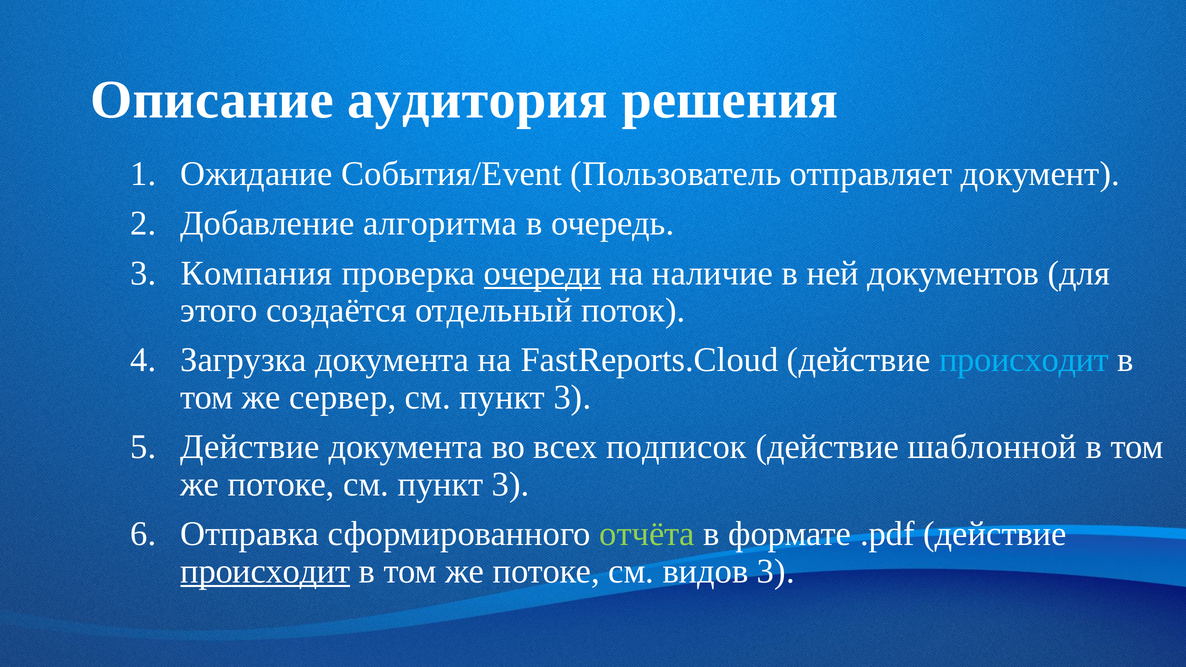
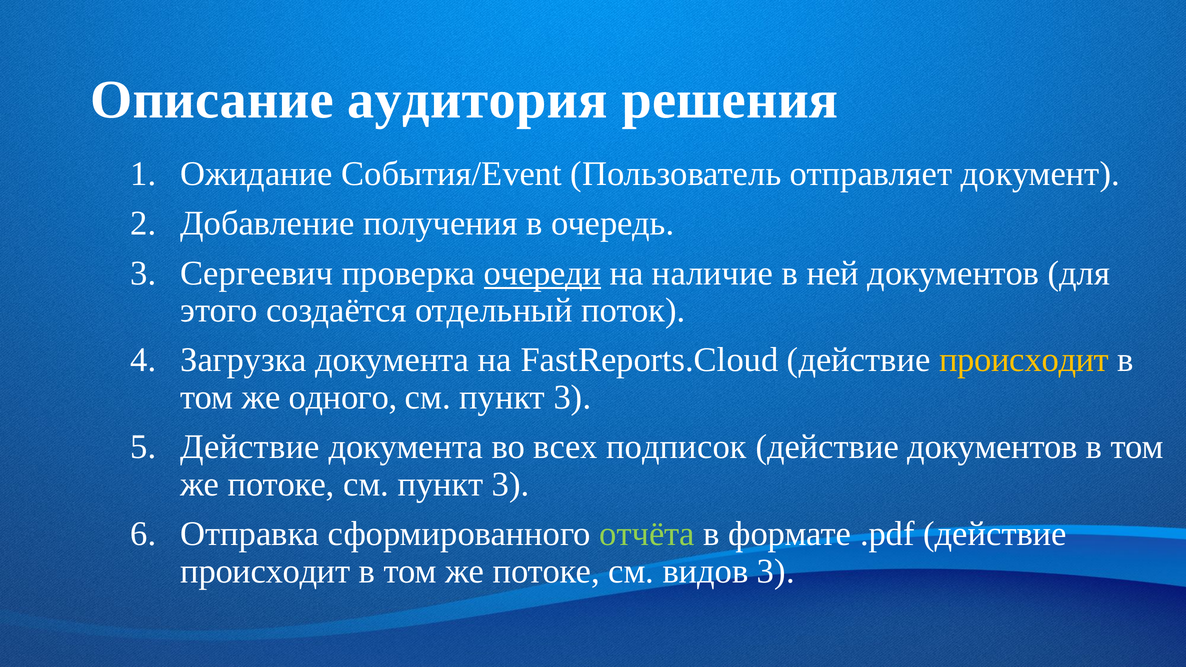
алгоритма: алгоритма -> получения
Компания: Компания -> Сергеевич
происходит at (1024, 360) colour: light blue -> yellow
сервер: сервер -> одного
действие шаблонной: шаблонной -> документов
происходит at (265, 571) underline: present -> none
